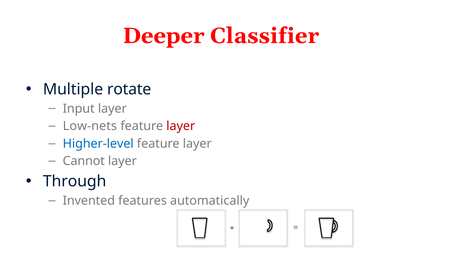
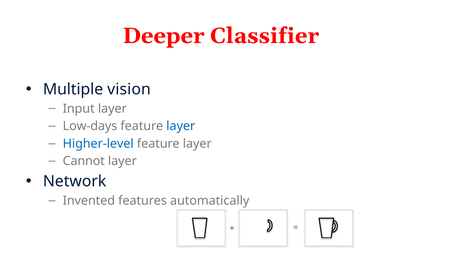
rotate: rotate -> vision
Low-nets: Low-nets -> Low-days
layer at (181, 126) colour: red -> blue
Through: Through -> Network
